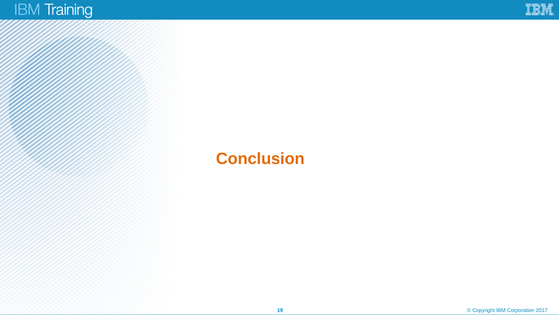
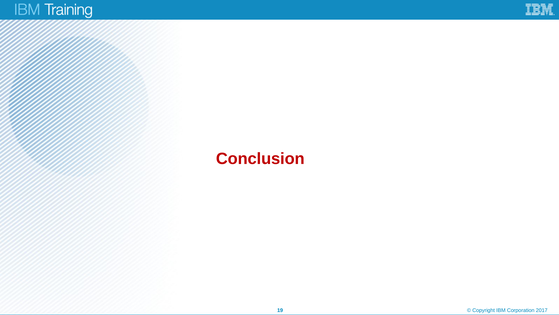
Conclusion colour: orange -> red
